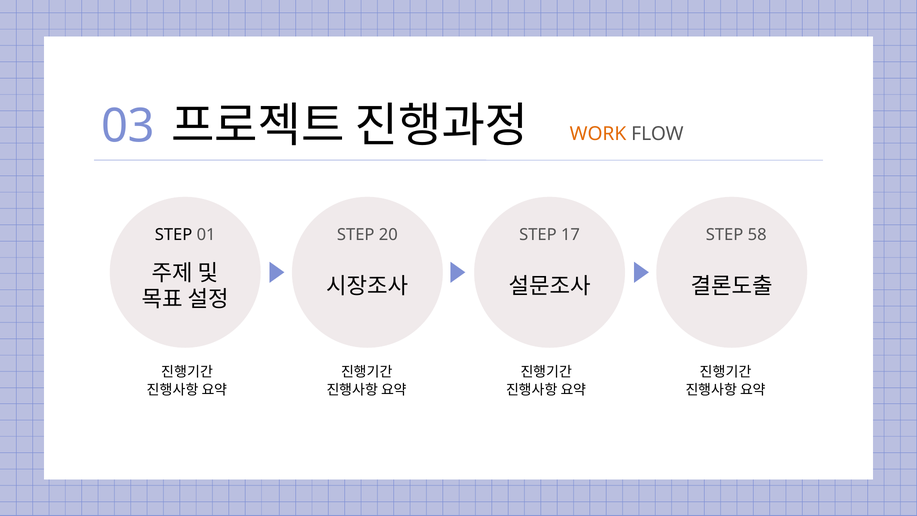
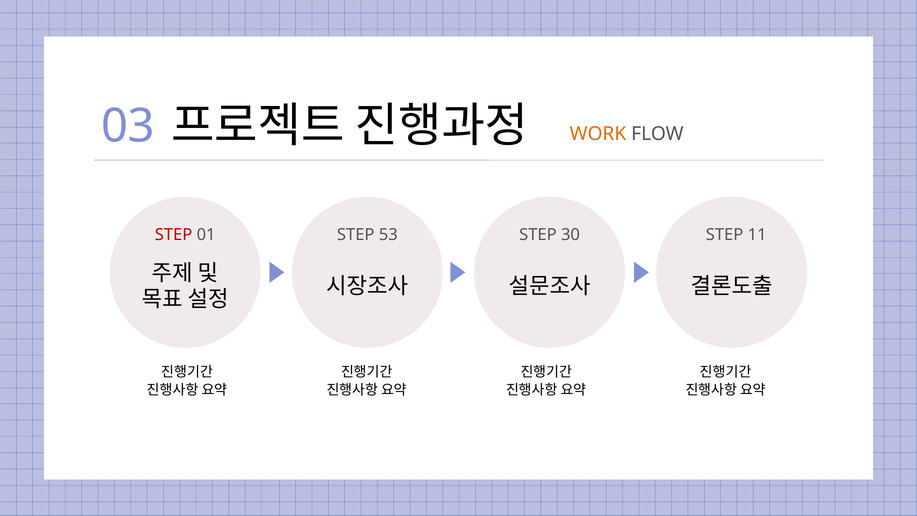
STEP at (174, 235) colour: black -> red
20: 20 -> 53
17: 17 -> 30
58: 58 -> 11
